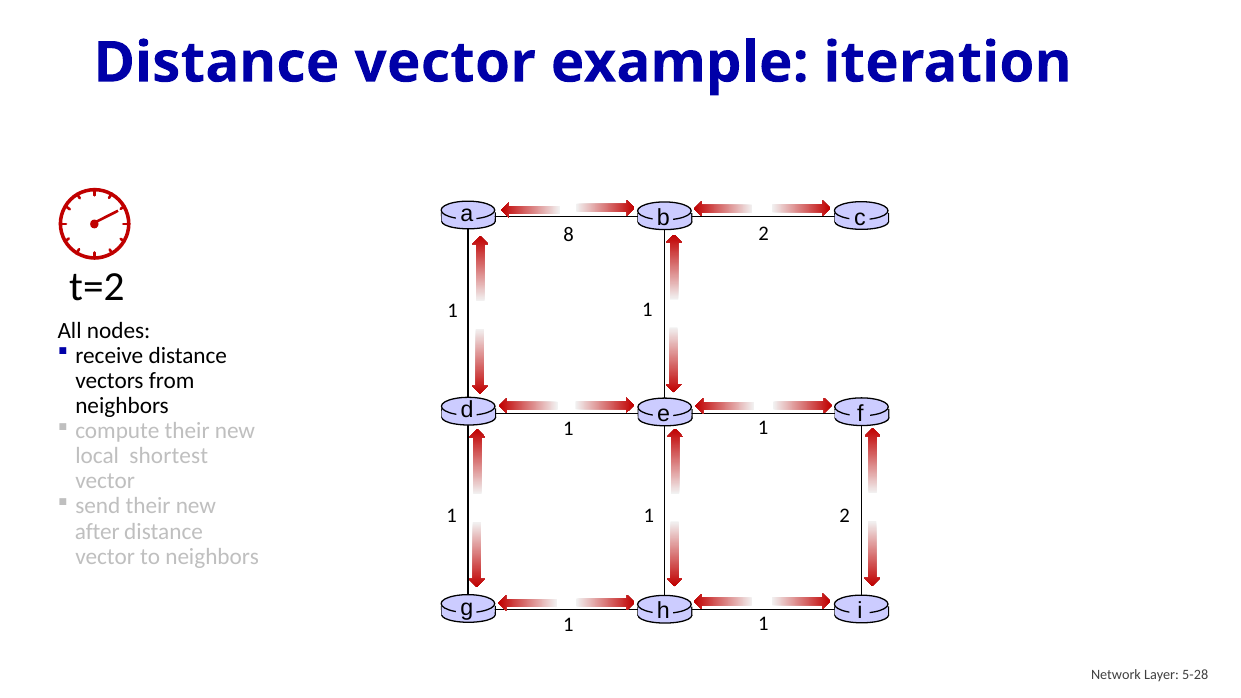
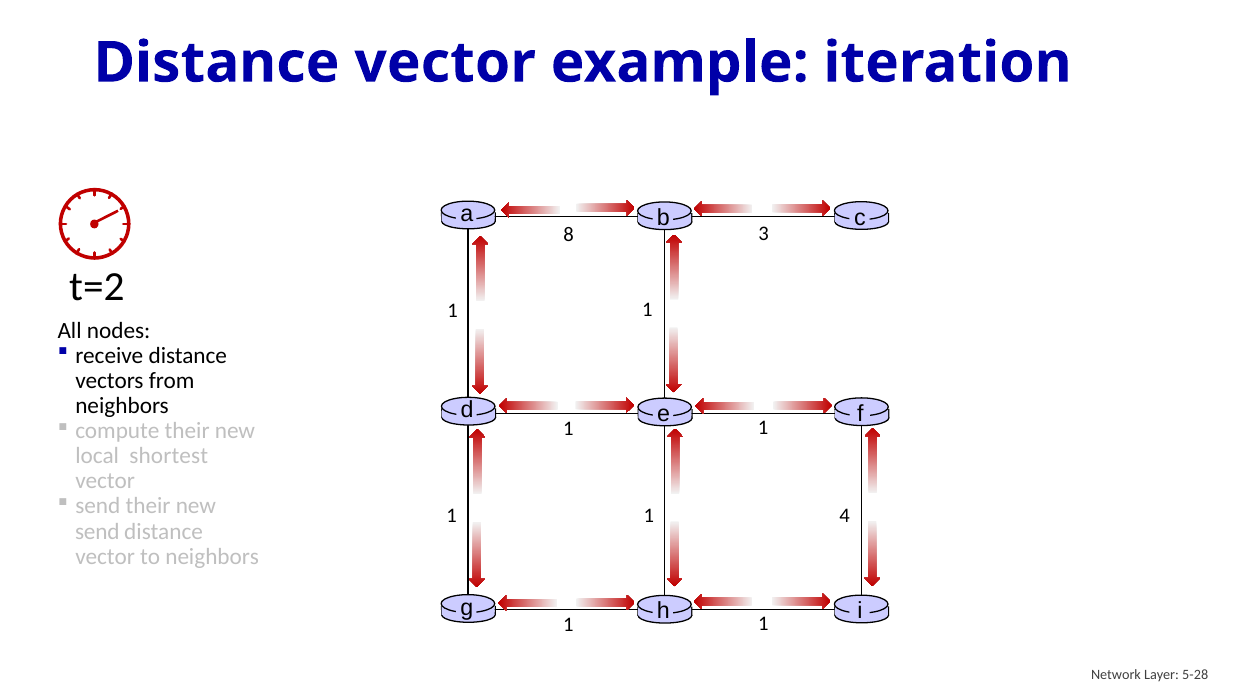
8 2: 2 -> 3
1 2: 2 -> 4
after at (97, 531): after -> send
